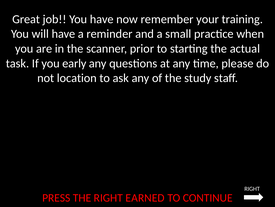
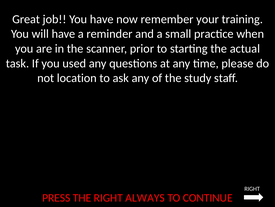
early: early -> used
EARNED: EARNED -> ALWAYS
